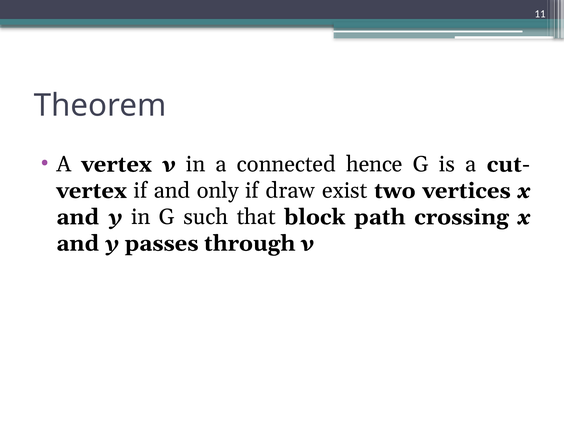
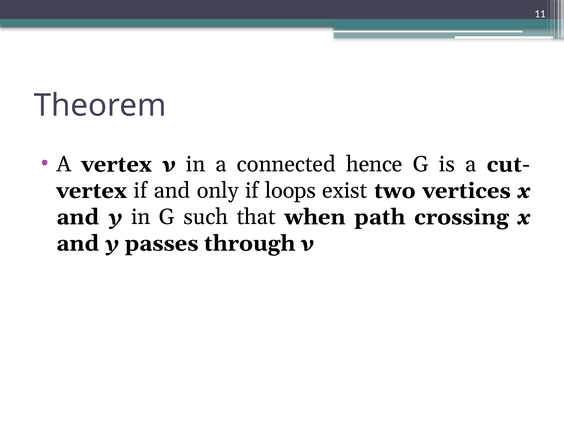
draw: draw -> loops
block: block -> when
